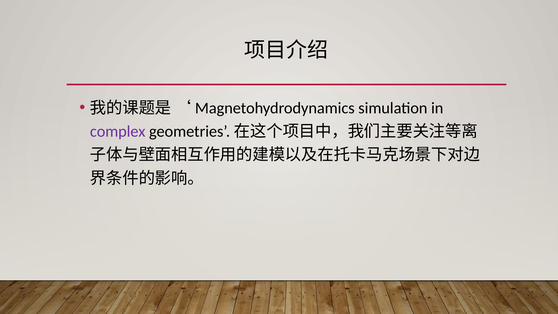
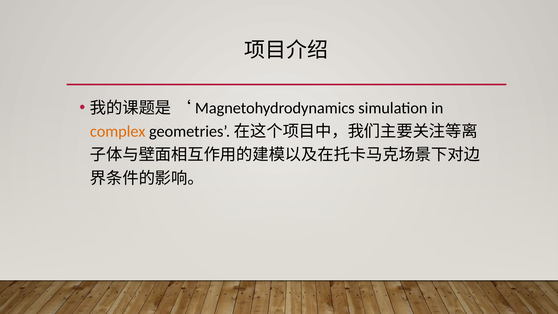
complex colour: purple -> orange
